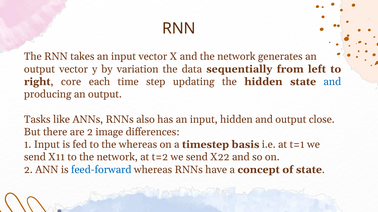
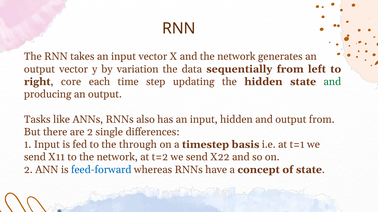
and at (332, 82) colour: blue -> green
output close: close -> from
image: image -> single
the whereas: whereas -> through
